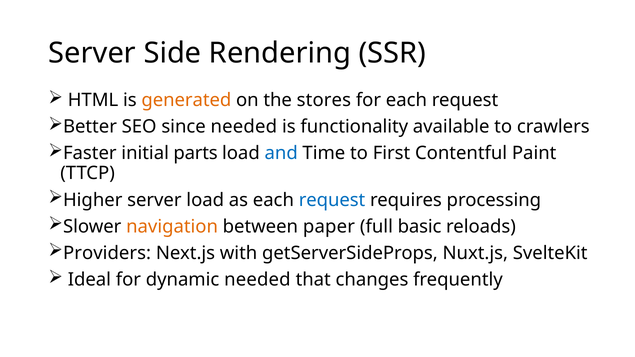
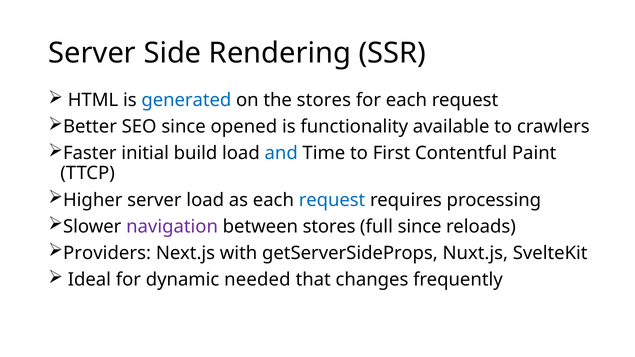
generated colour: orange -> blue
since needed: needed -> opened
parts: parts -> build
navigation colour: orange -> purple
between paper: paper -> stores
full basic: basic -> since
